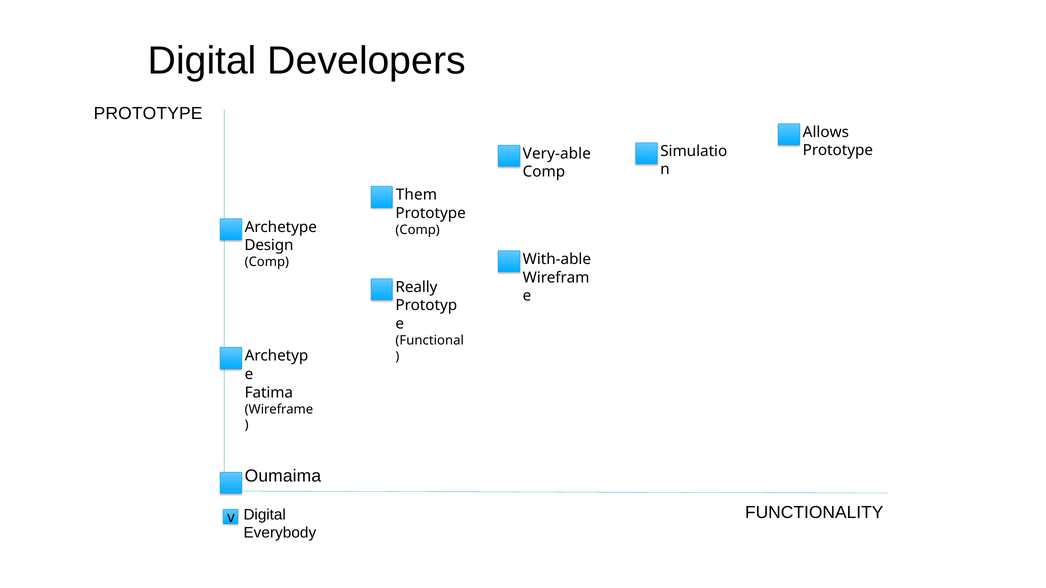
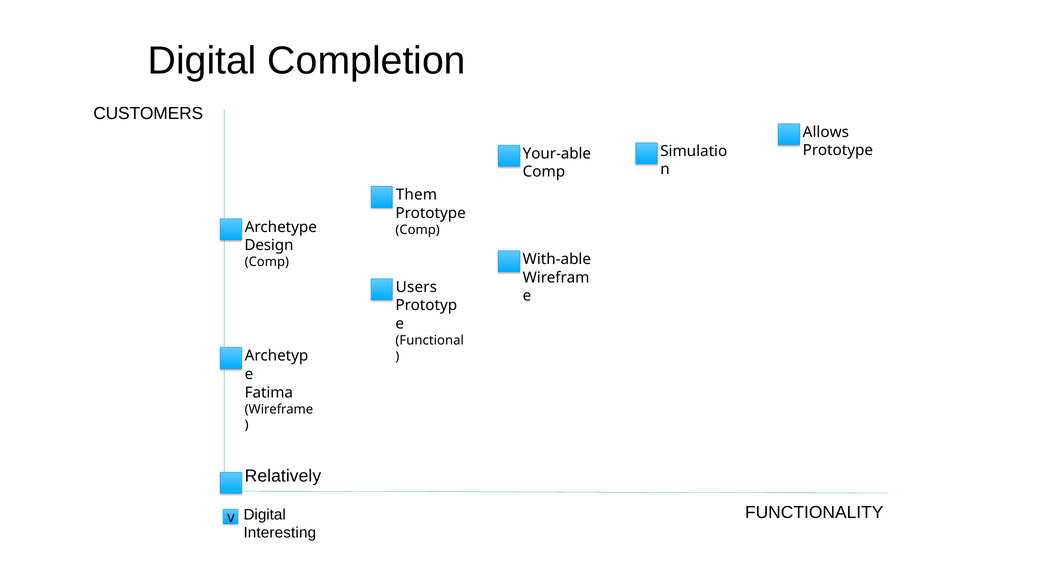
Developers: Developers -> Completion
PROTOTYPE at (148, 114): PROTOTYPE -> CUSTOMERS
Very-able: Very-able -> Your-able
Really: Really -> Users
Oumaima: Oumaima -> Relatively
Everybody: Everybody -> Interesting
